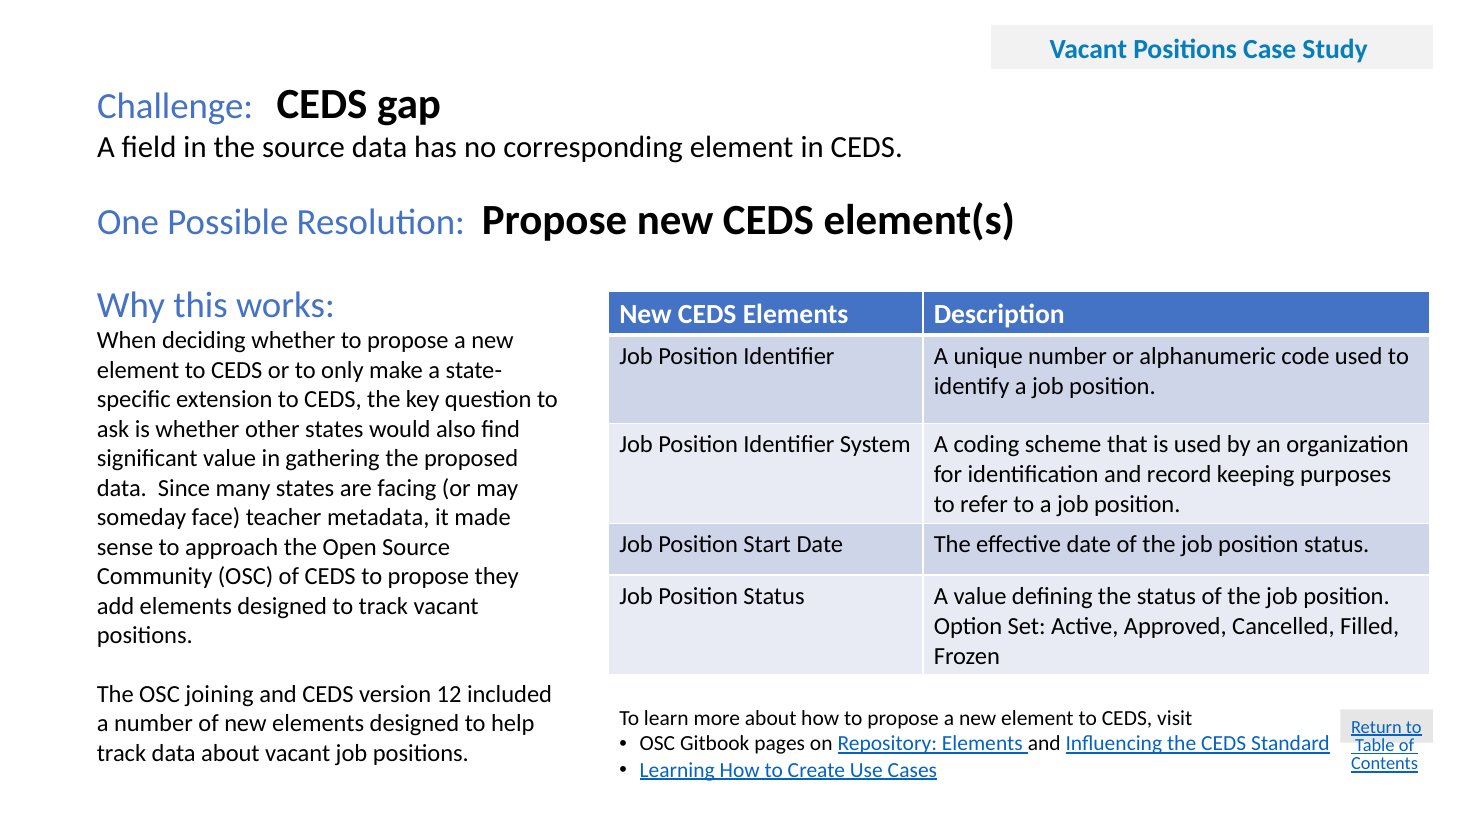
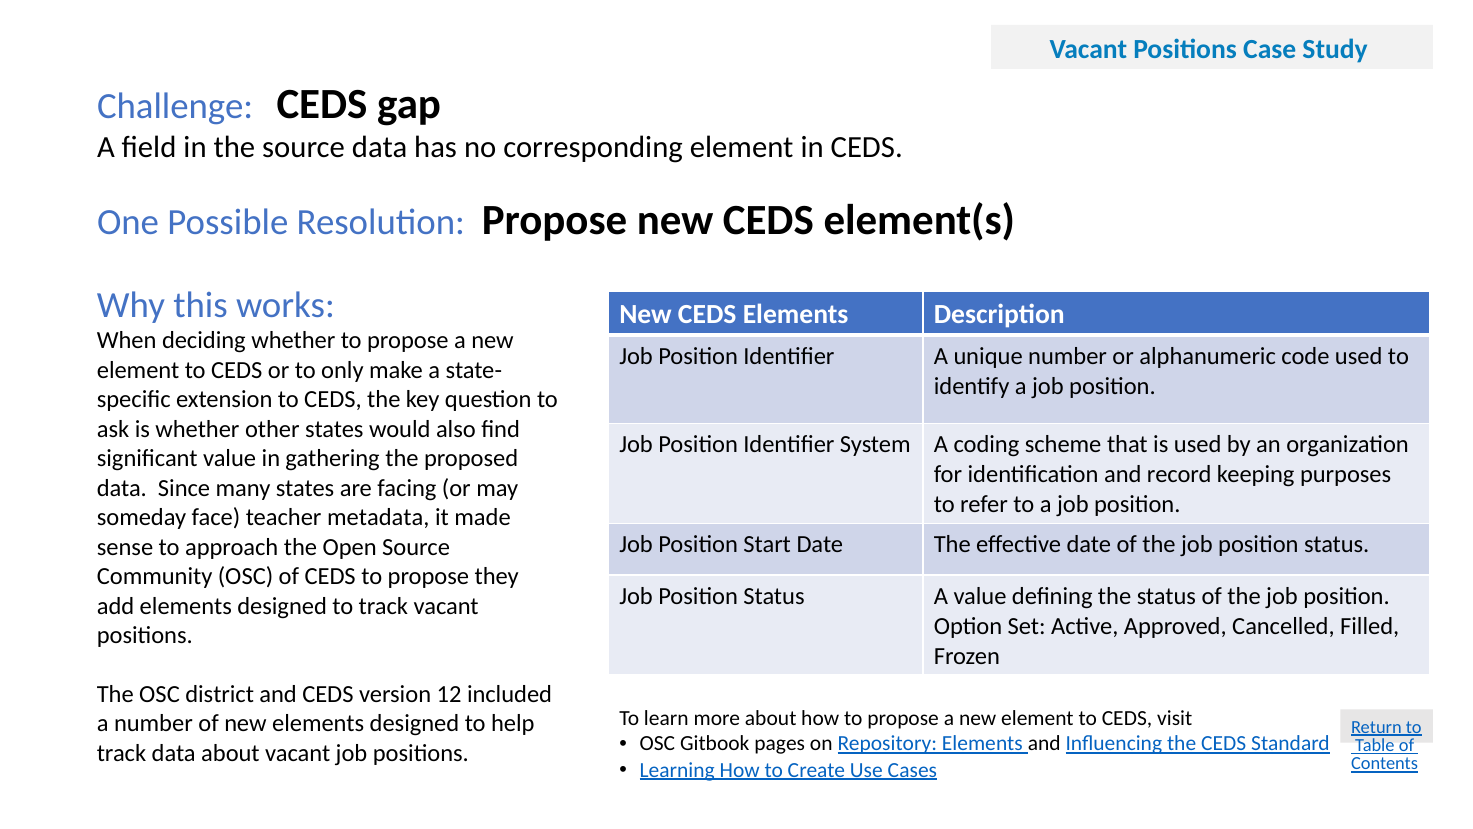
joining: joining -> district
